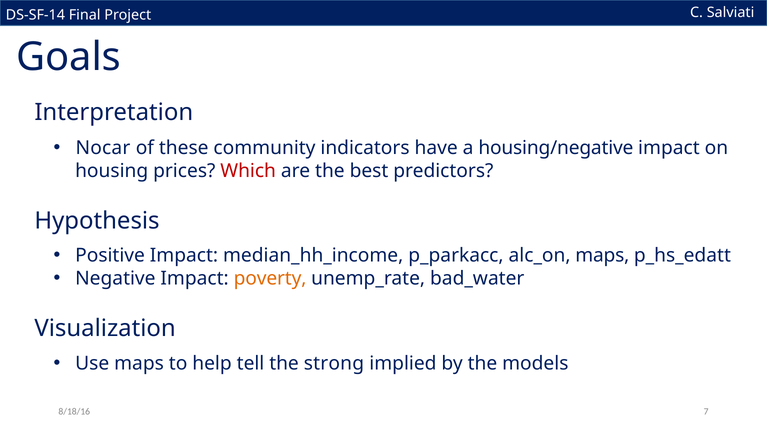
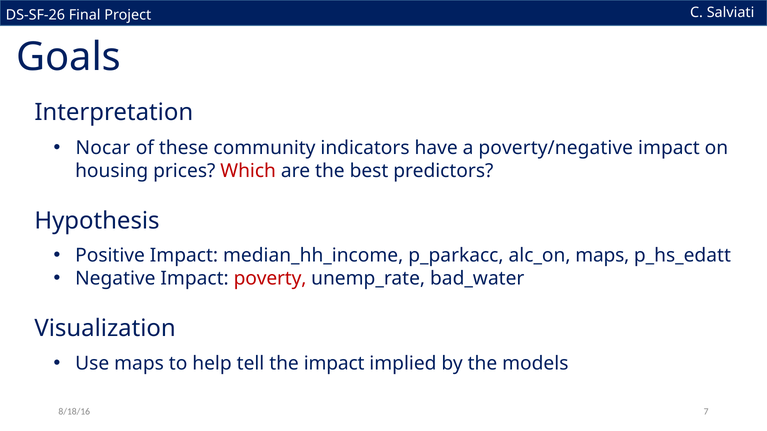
DS-SF-14: DS-SF-14 -> DS-SF-26
housing/negative: housing/negative -> poverty/negative
poverty colour: orange -> red
the strong: strong -> impact
